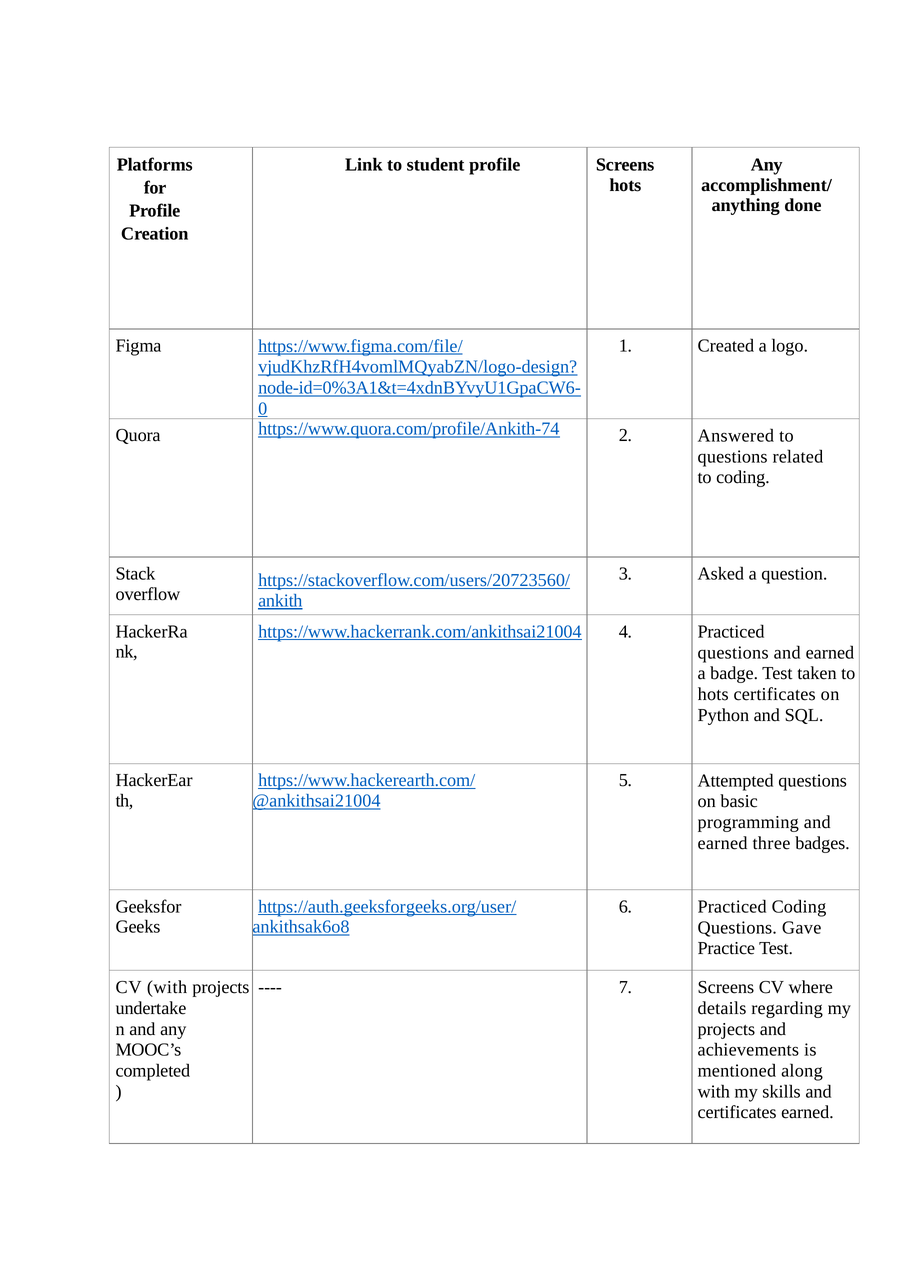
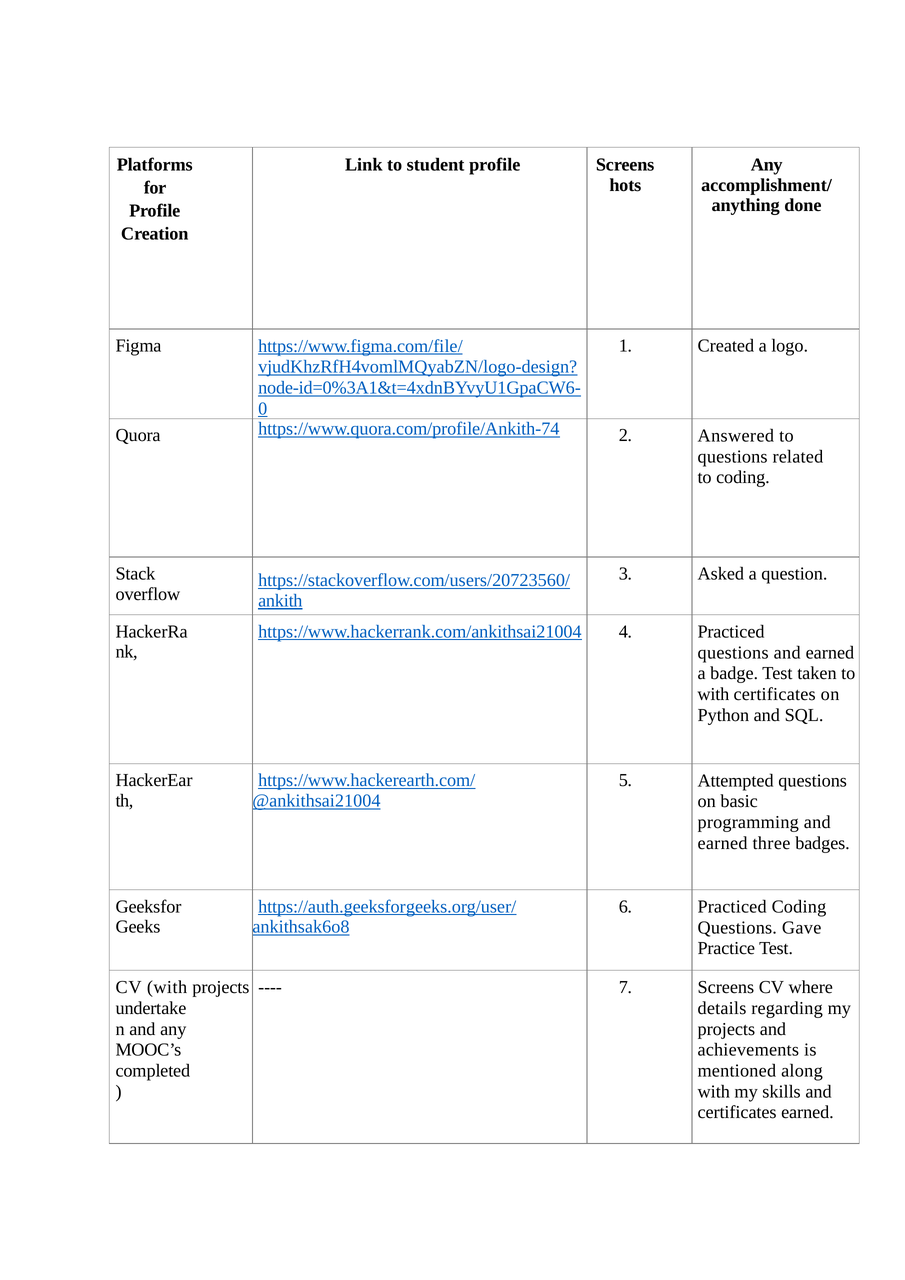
hots at (713, 695): hots -> with
